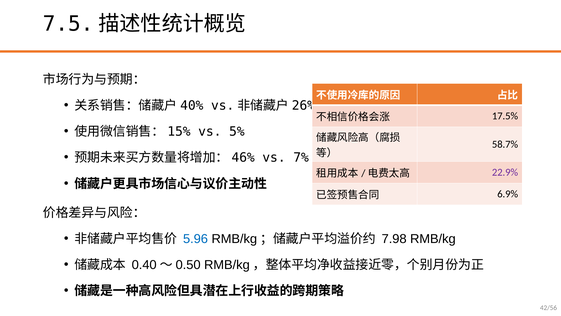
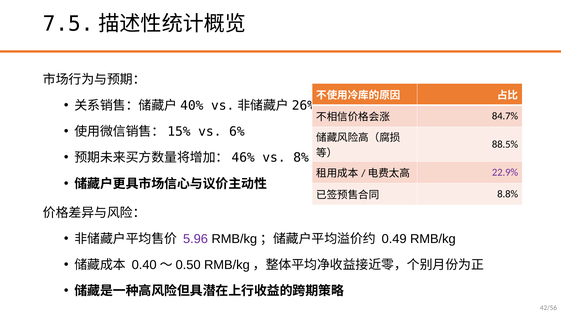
17.5%: 17.5% -> 84.7%
5%: 5% -> 6%
58.7%: 58.7% -> 88.5%
7%: 7% -> 8%
6.9%: 6.9% -> 8.8%
5.96 colour: blue -> purple
7.98: 7.98 -> 0.49
